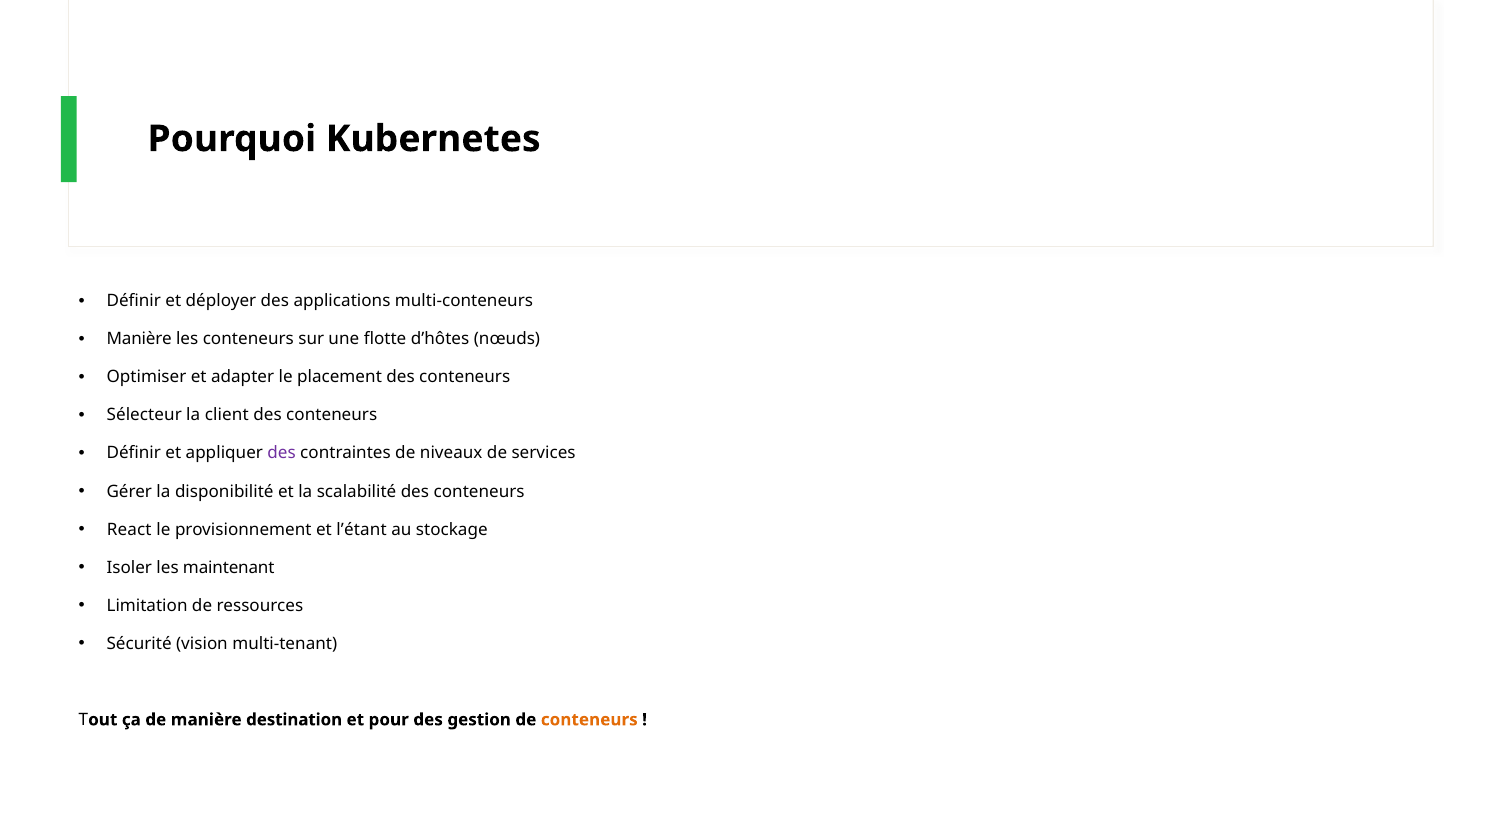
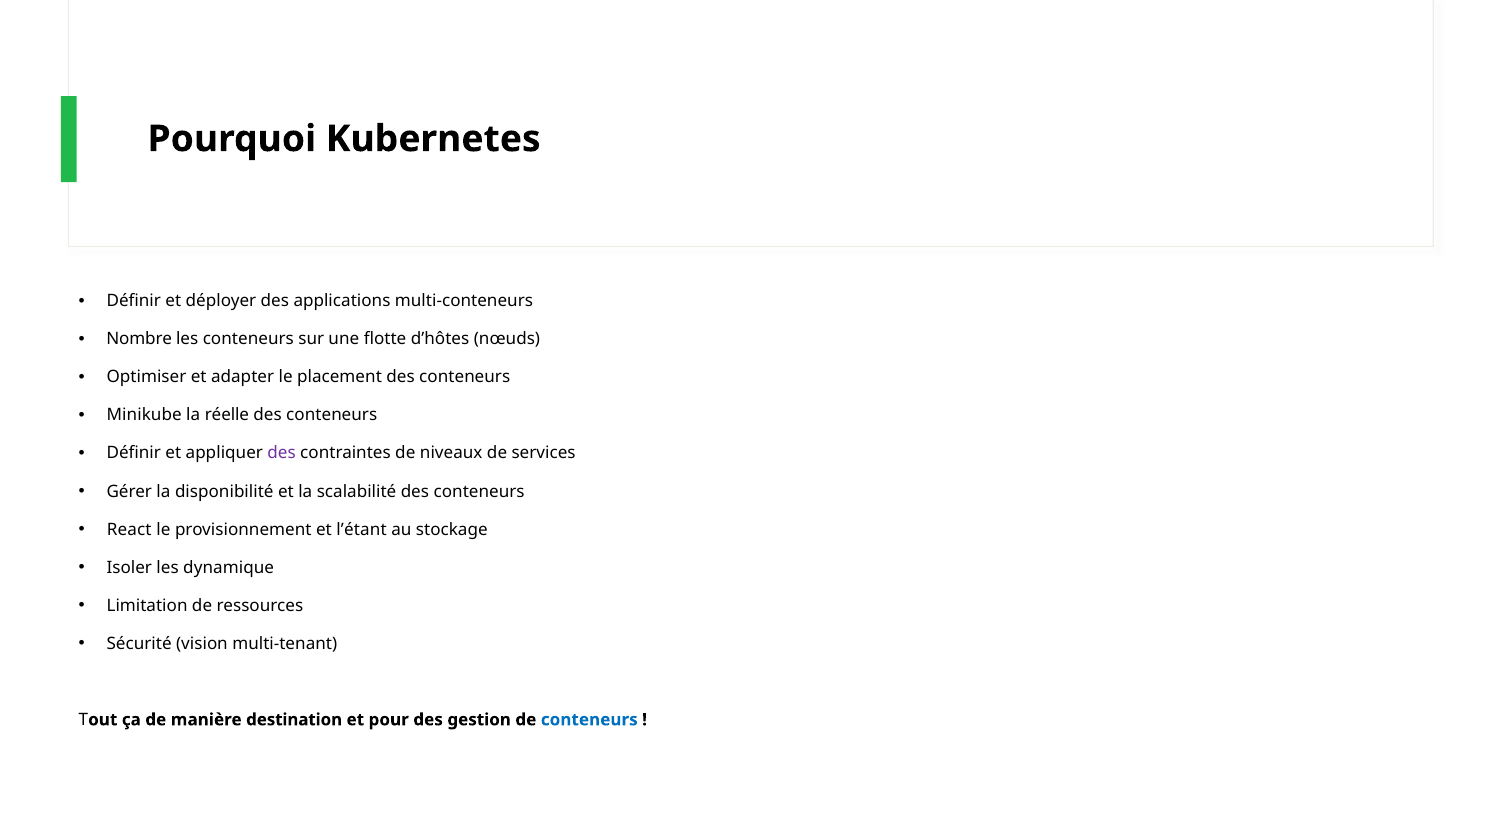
Manière at (139, 339): Manière -> Nombre
Sélecteur: Sélecteur -> Minikube
client: client -> réelle
maintenant: maintenant -> dynamique
conteneurs at (589, 720) colour: orange -> blue
